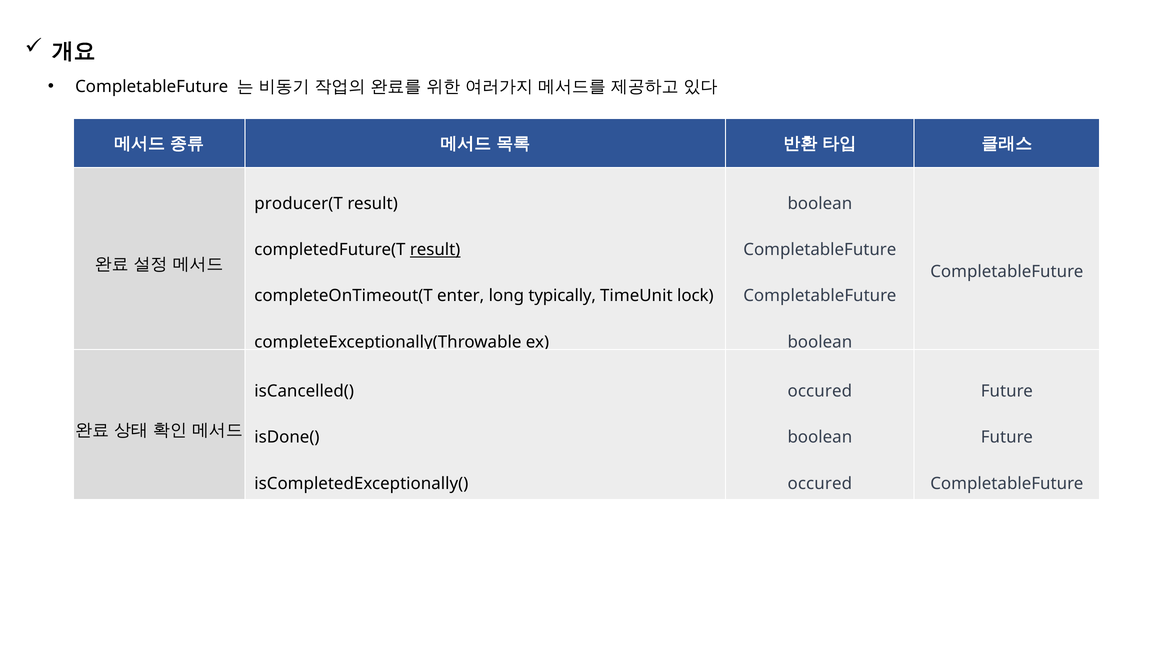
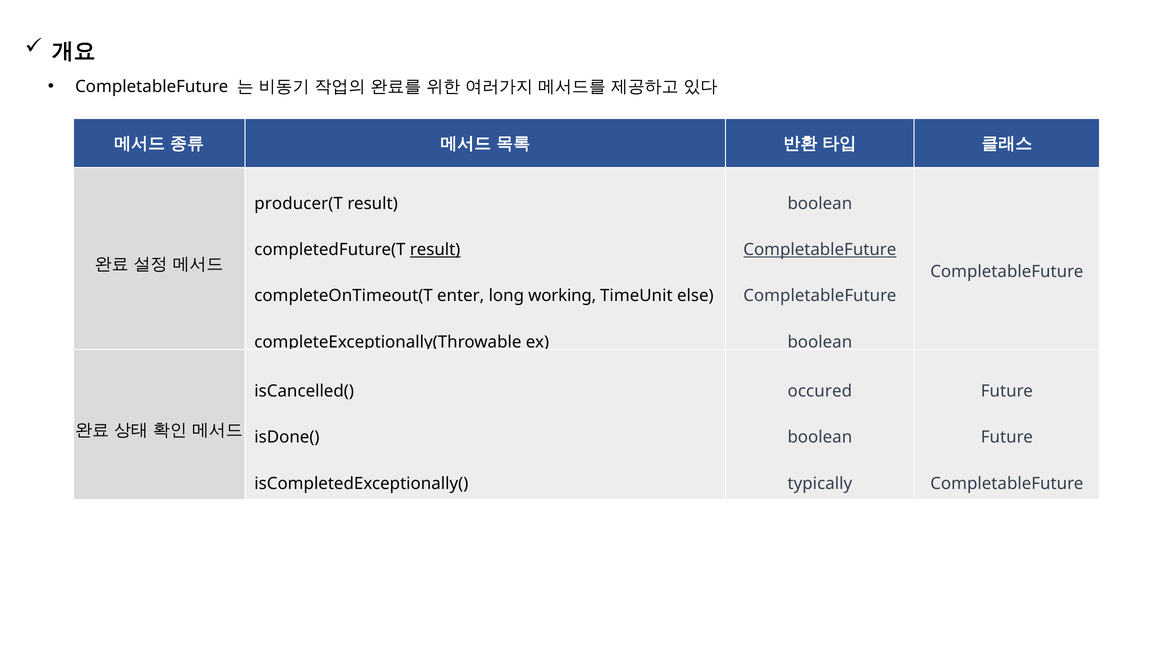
CompletableFuture at (820, 250) underline: none -> present
typically: typically -> working
lock: lock -> else
occured at (820, 483): occured -> typically
